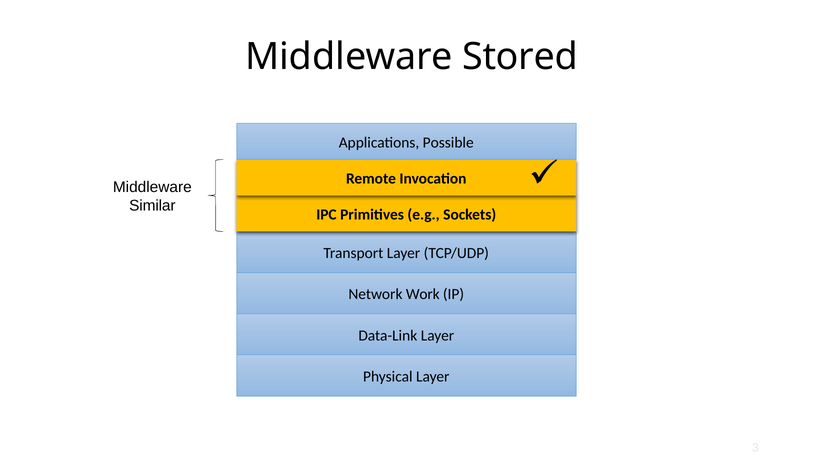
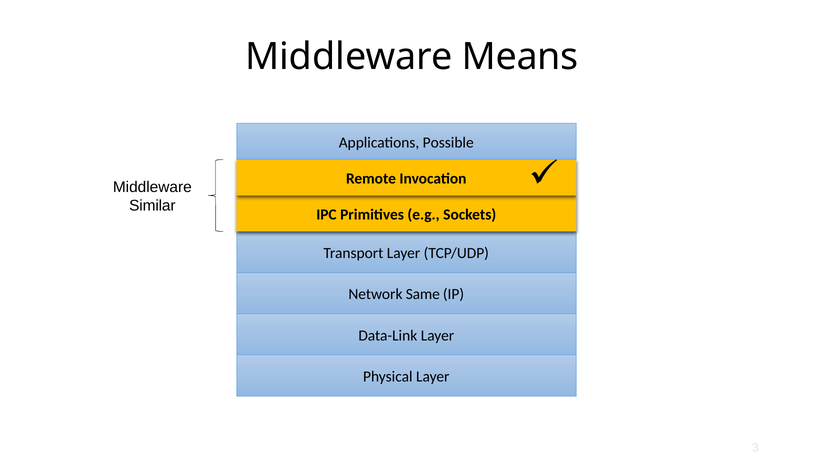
Stored: Stored -> Means
Work: Work -> Same
